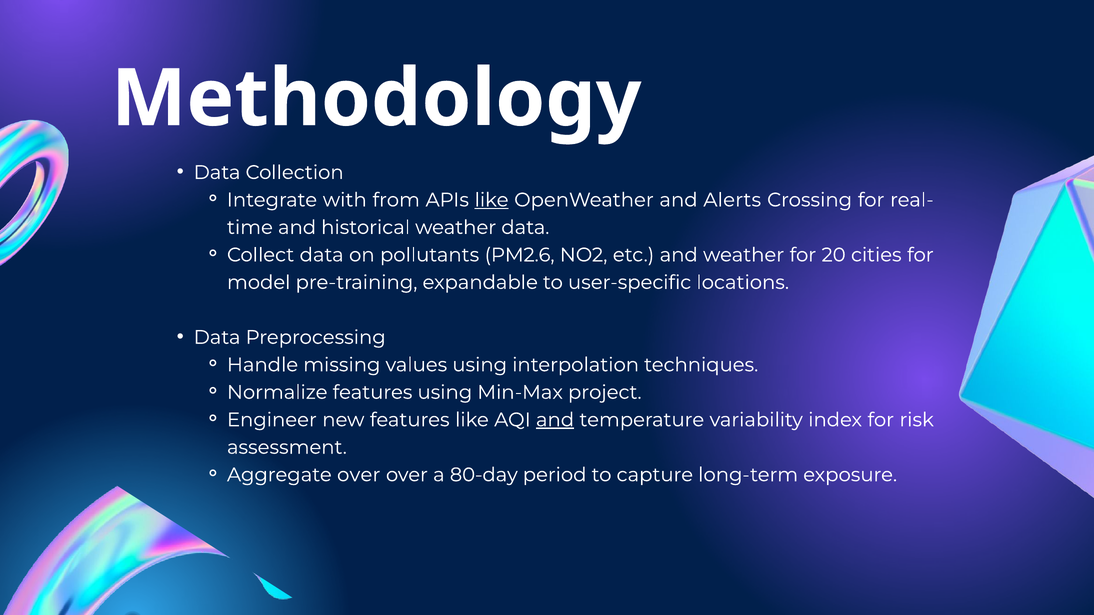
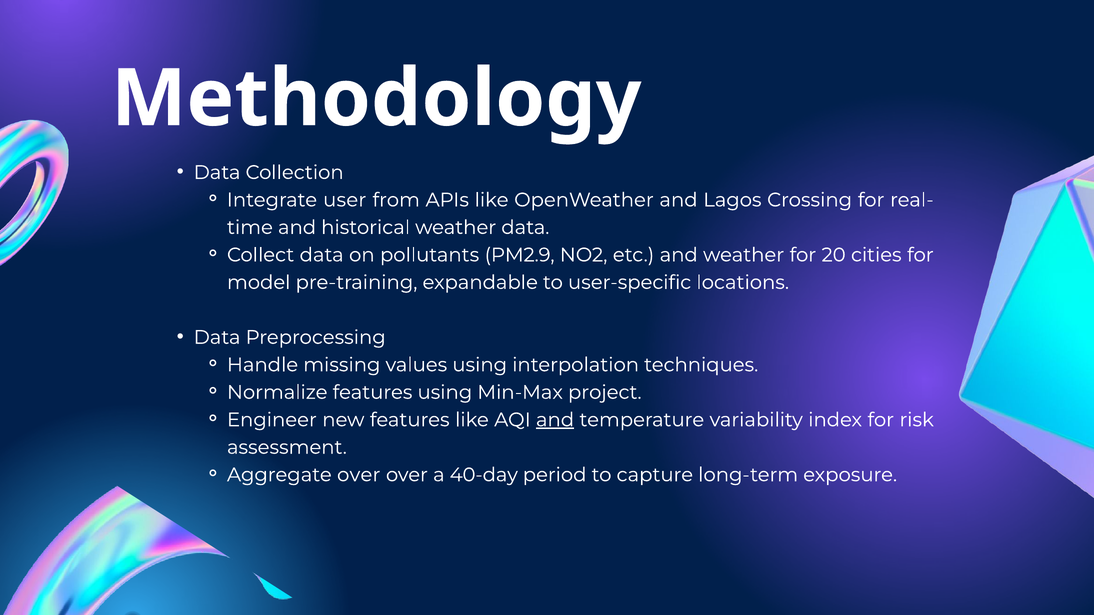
with: with -> user
like at (492, 200) underline: present -> none
Alerts: Alerts -> Lagos
PM2.6: PM2.6 -> PM2.9
80-day: 80-day -> 40-day
